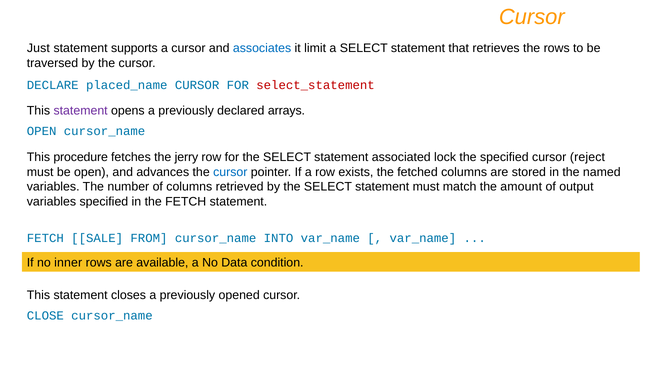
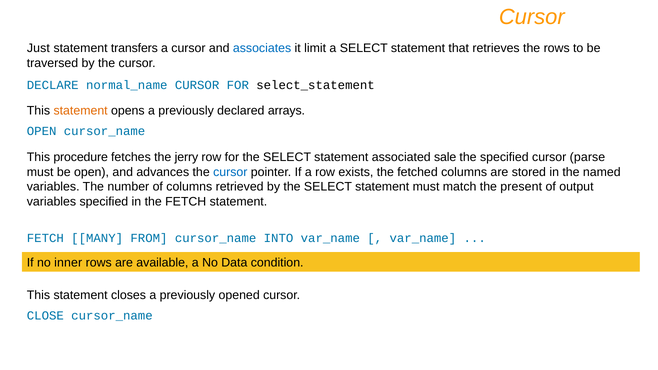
supports: supports -> transfers
placed_name: placed_name -> normal_name
select_statement colour: red -> black
statement at (81, 111) colour: purple -> orange
lock: lock -> sale
reject: reject -> parse
amount: amount -> present
SALE: SALE -> MANY
